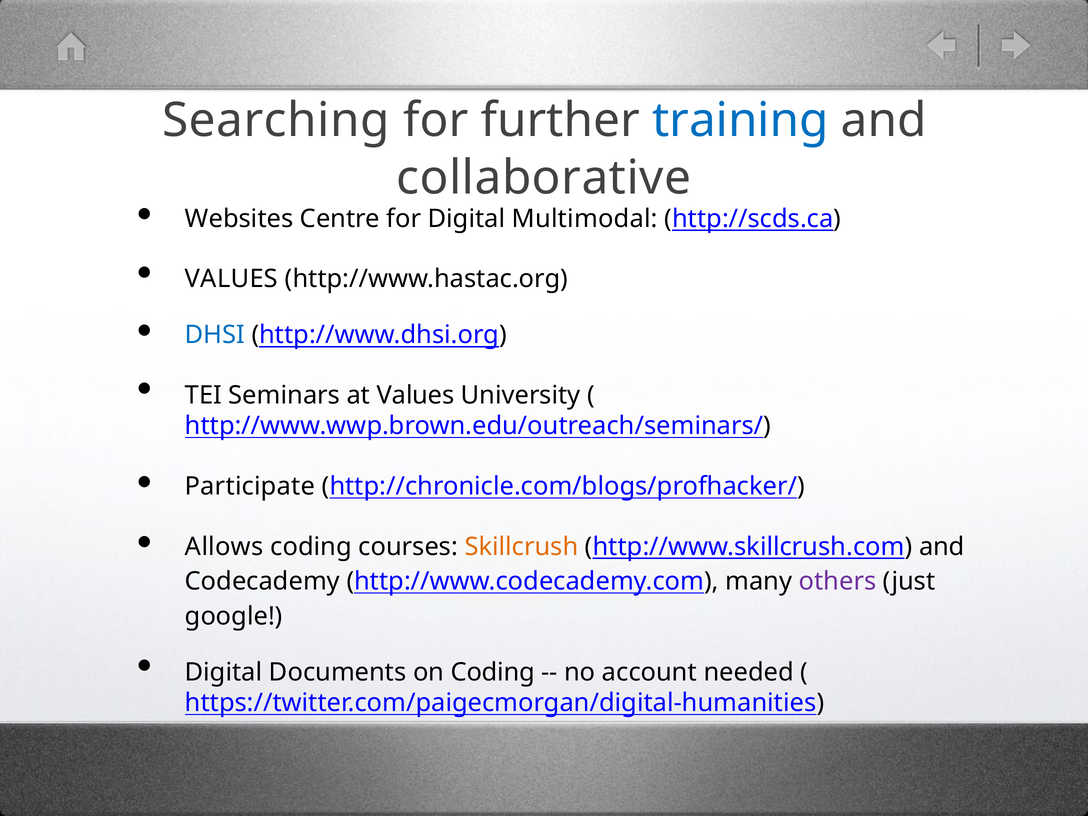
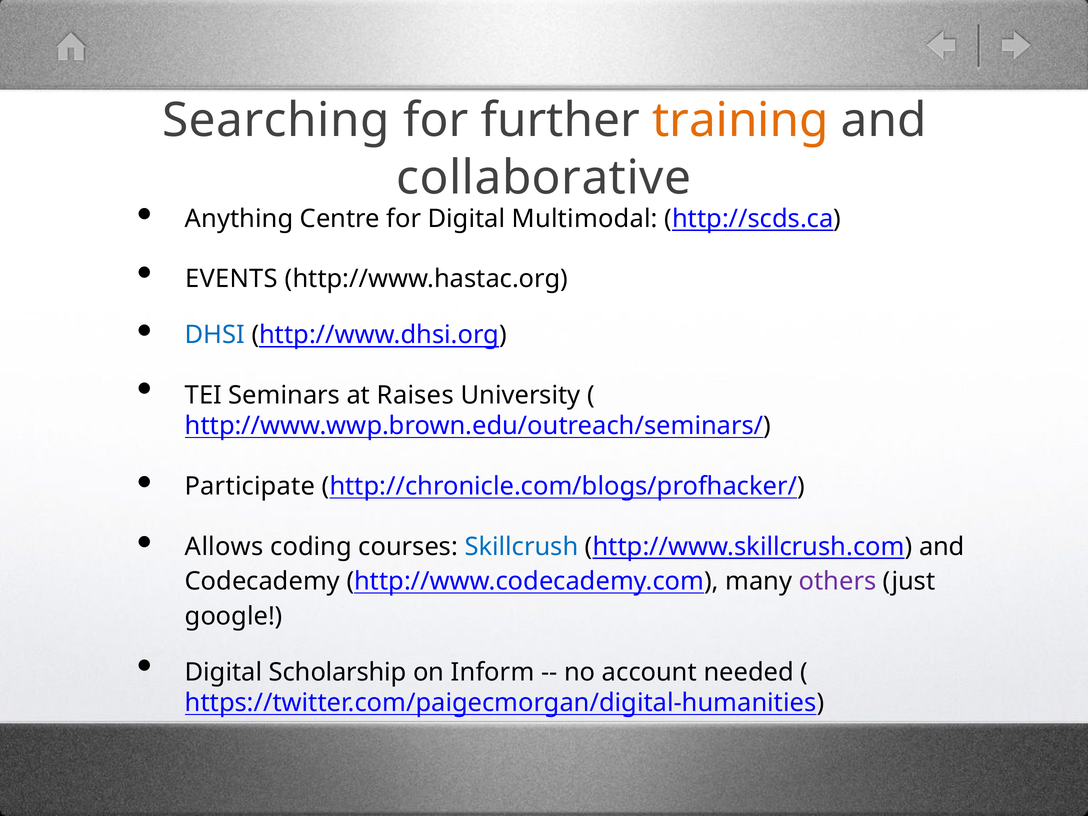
training colour: blue -> orange
Websites: Websites -> Anything
VALUES at (231, 279): VALUES -> EVENTS
at Values: Values -> Raises
Skillcrush colour: orange -> blue
Documents: Documents -> Scholarship
on Coding: Coding -> Inform
